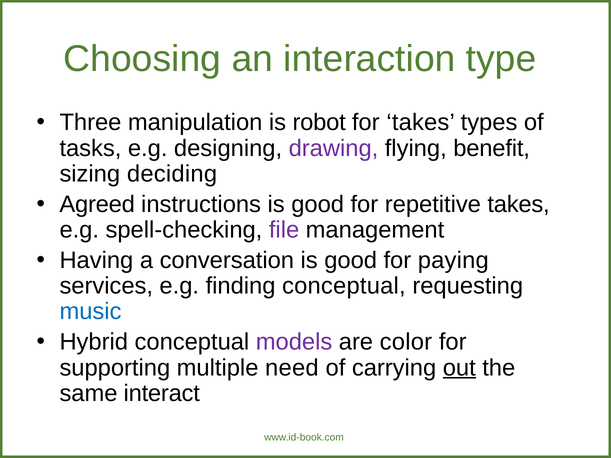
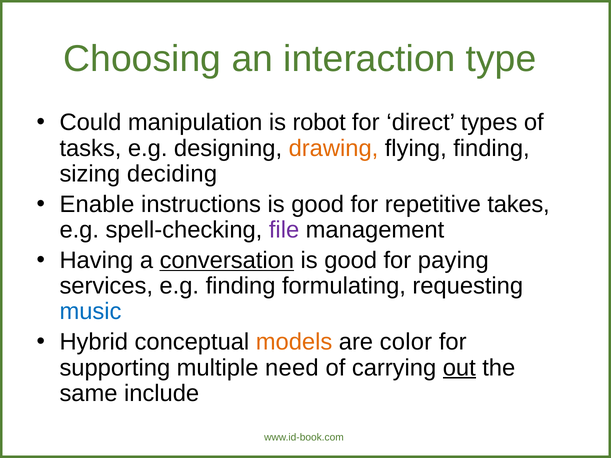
Three: Three -> Could
for takes: takes -> direct
drawing colour: purple -> orange
flying benefit: benefit -> finding
Agreed: Agreed -> Enable
conversation underline: none -> present
finding conceptual: conceptual -> formulating
models colour: purple -> orange
interact: interact -> include
